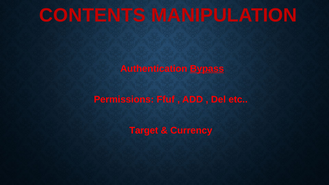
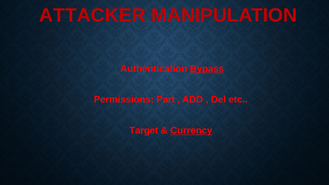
CONTENTS: CONTENTS -> ATTACKER
Ffuf: Ffuf -> Part
Currency underline: none -> present
